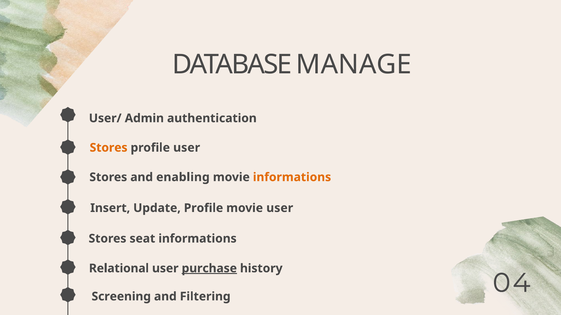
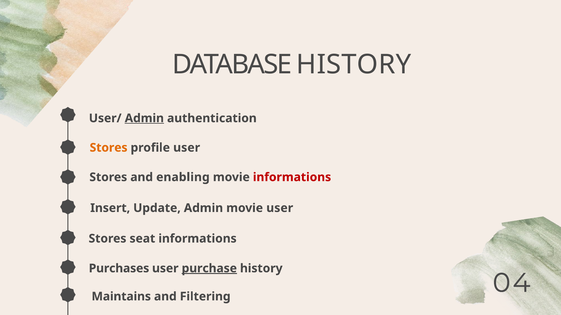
DATABASE MANAGE: MANAGE -> HISTORY
Admin at (144, 118) underline: none -> present
informations at (292, 177) colour: orange -> red
Update Profile: Profile -> Admin
Relational: Relational -> Purchases
Screening: Screening -> Maintains
